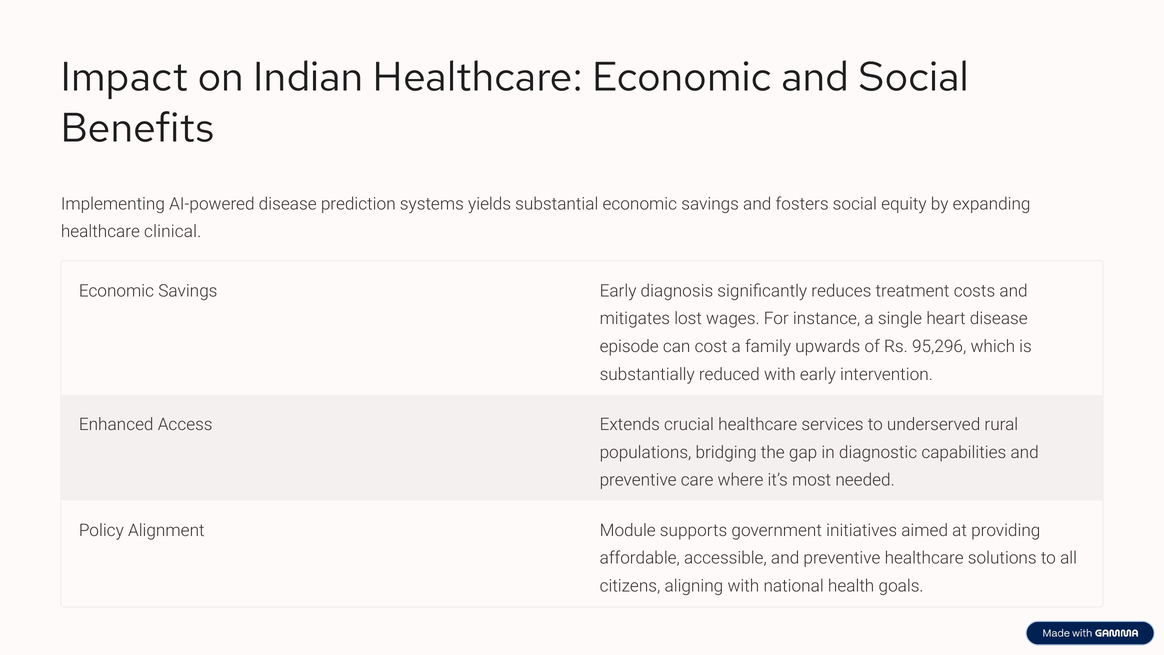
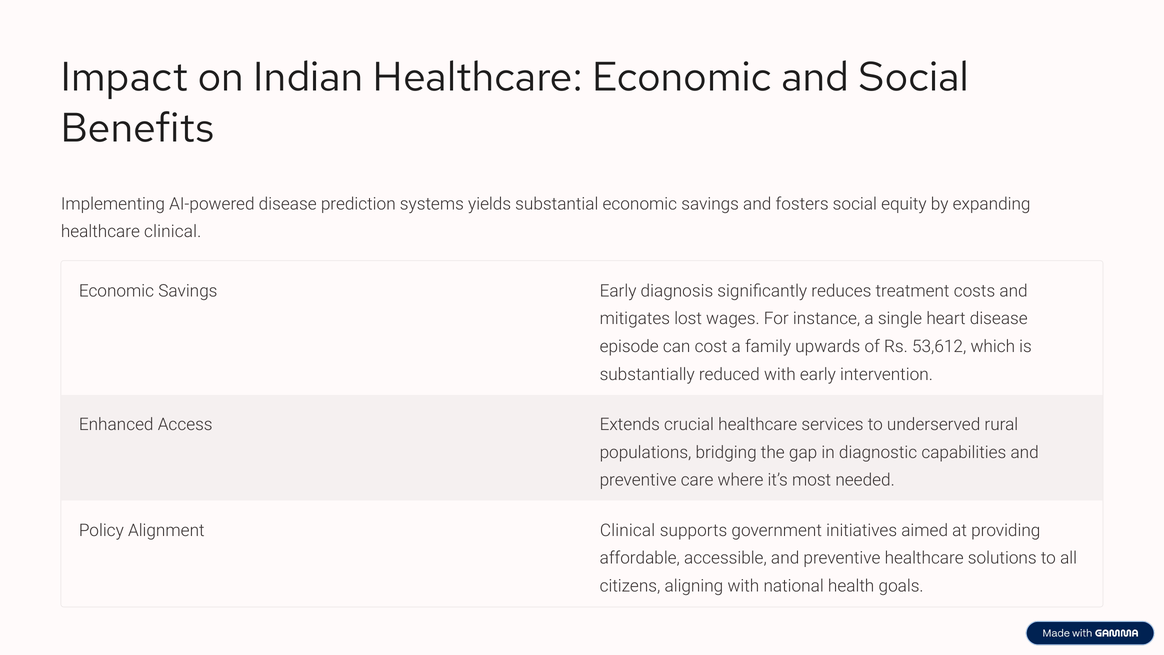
95,296: 95,296 -> 53,612
Alignment Module: Module -> Clinical
